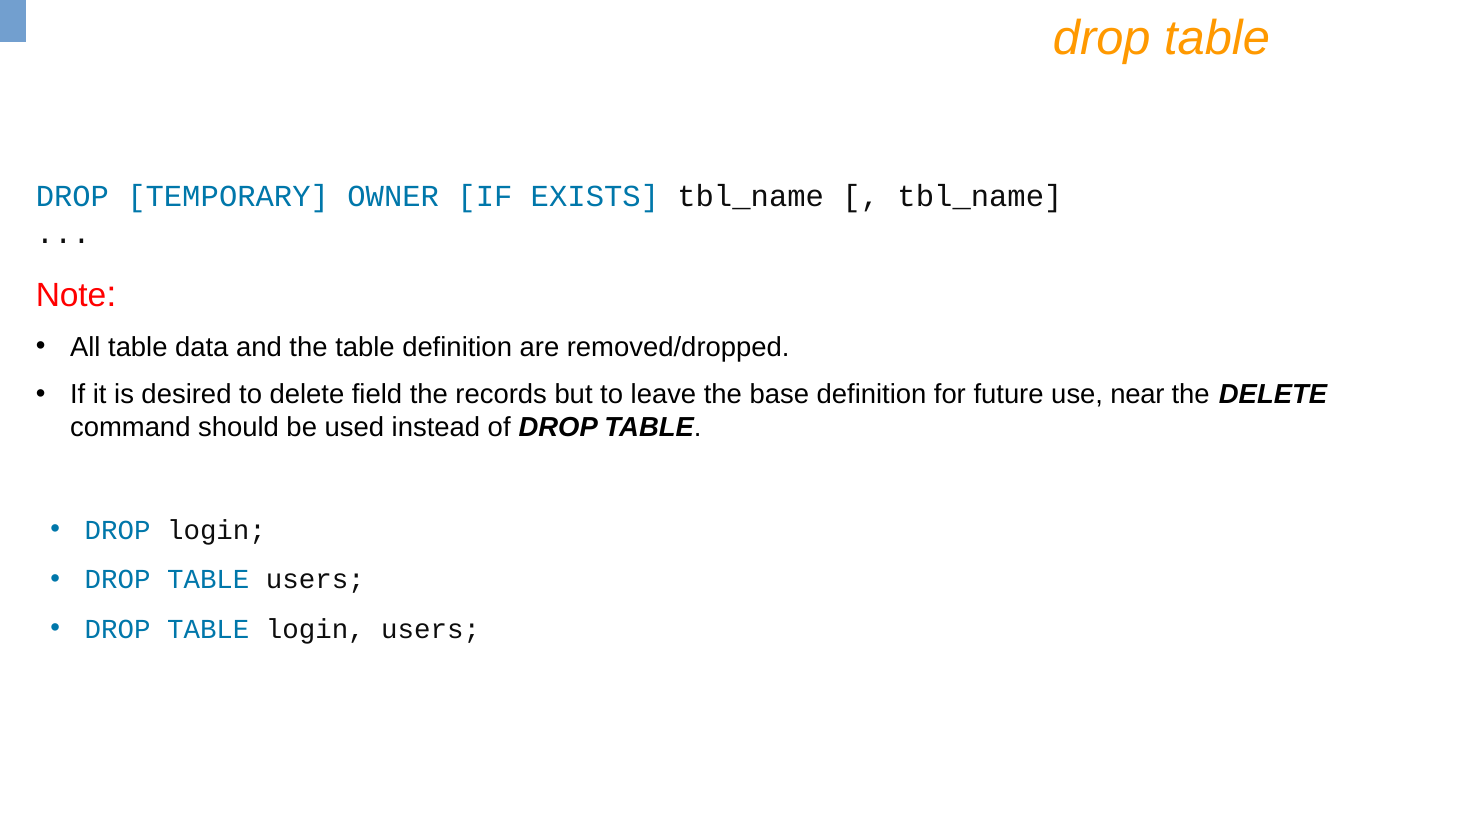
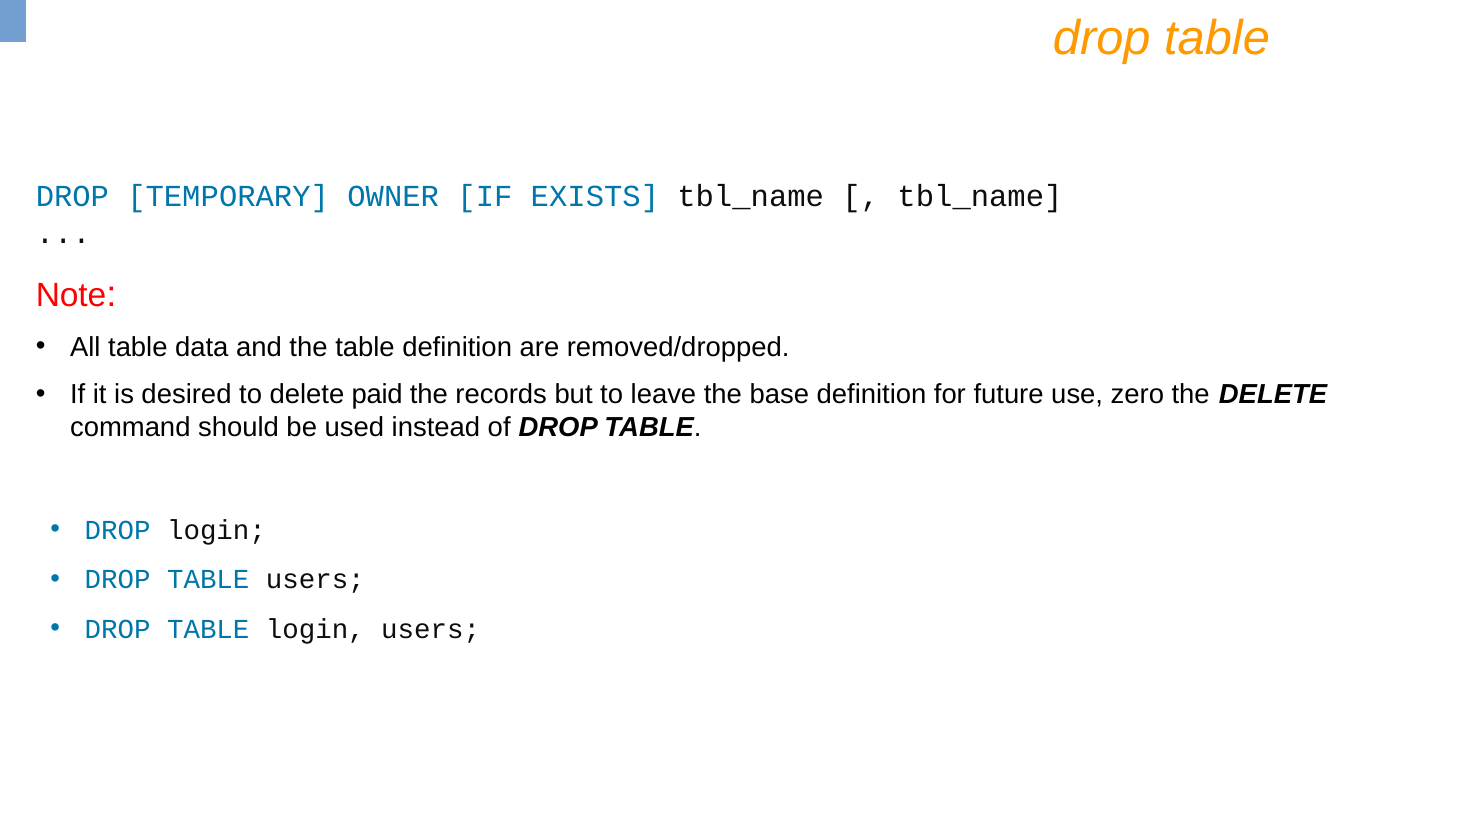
field: field -> paid
near: near -> zero
